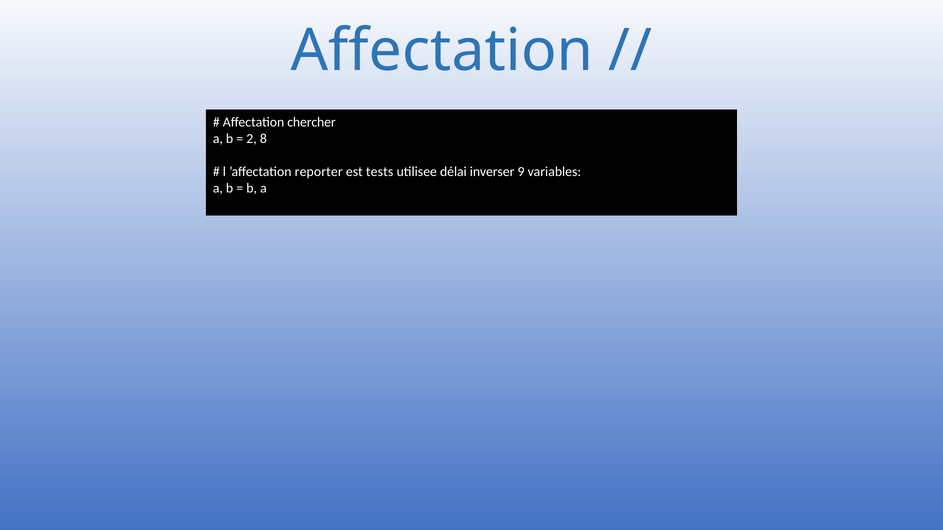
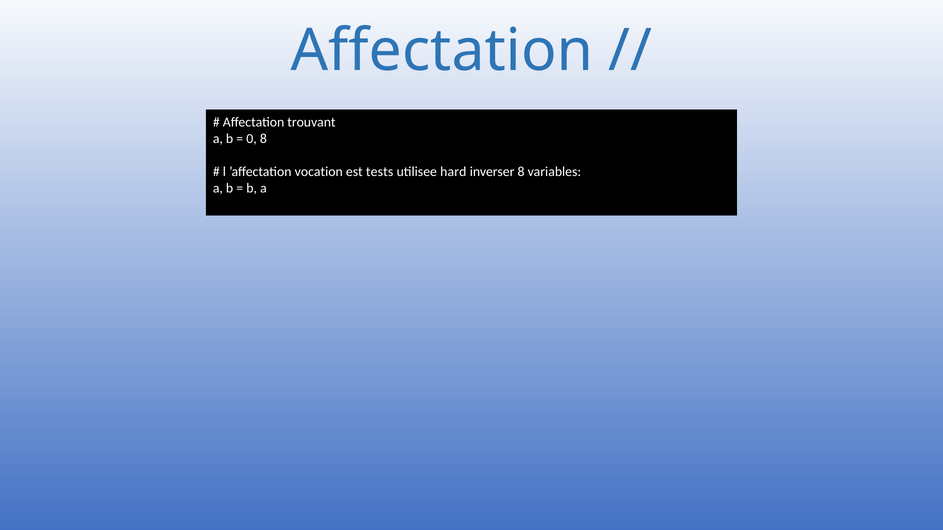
chercher: chercher -> trouvant
2: 2 -> 0
reporter: reporter -> vocation
délai: délai -> hard
inverser 9: 9 -> 8
